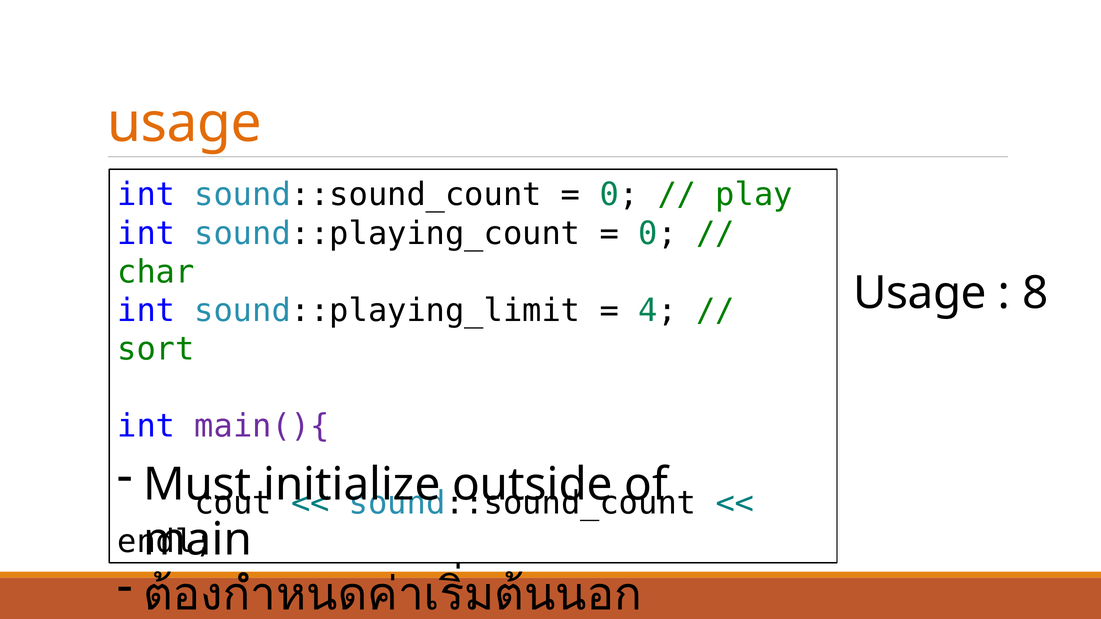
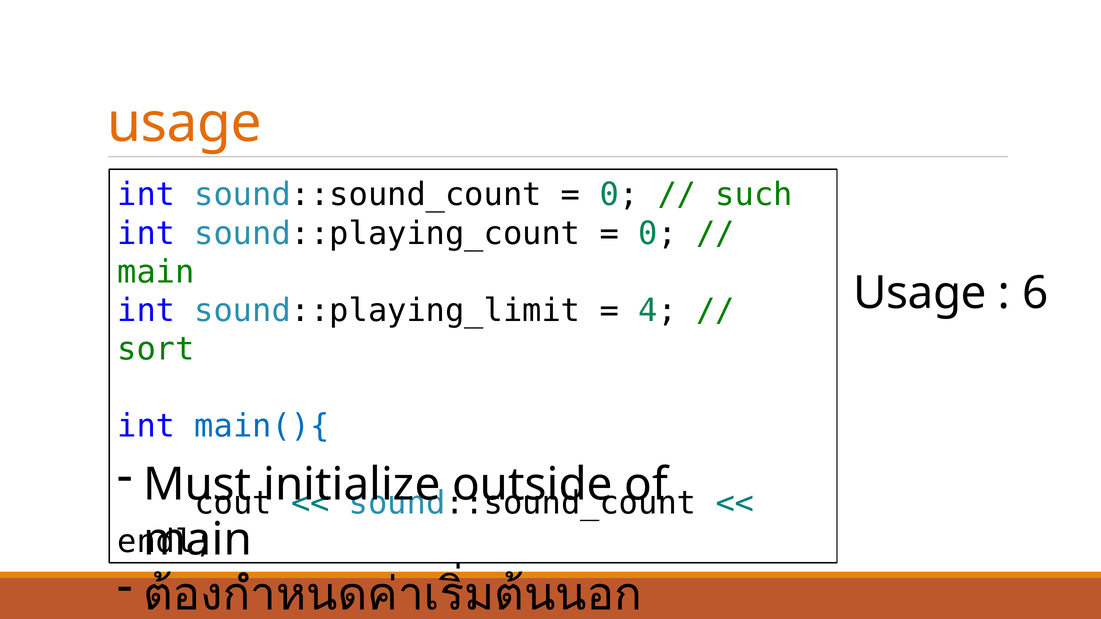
play: play -> such
char at (156, 272): char -> main
8: 8 -> 6
main(){ colour: purple -> blue
